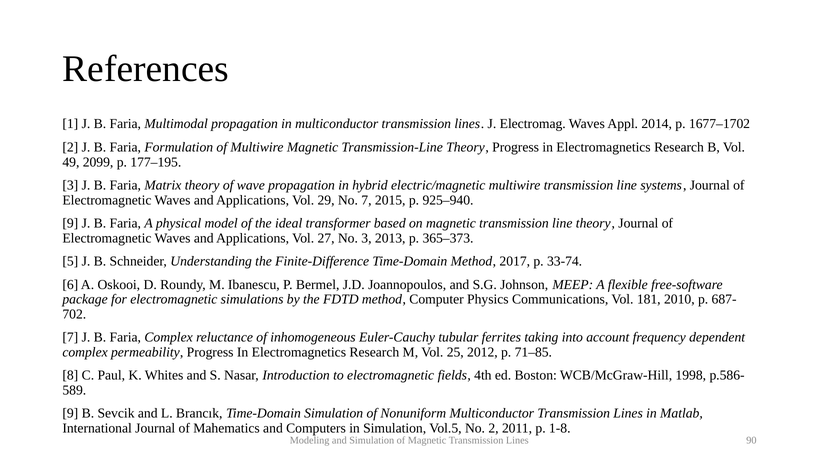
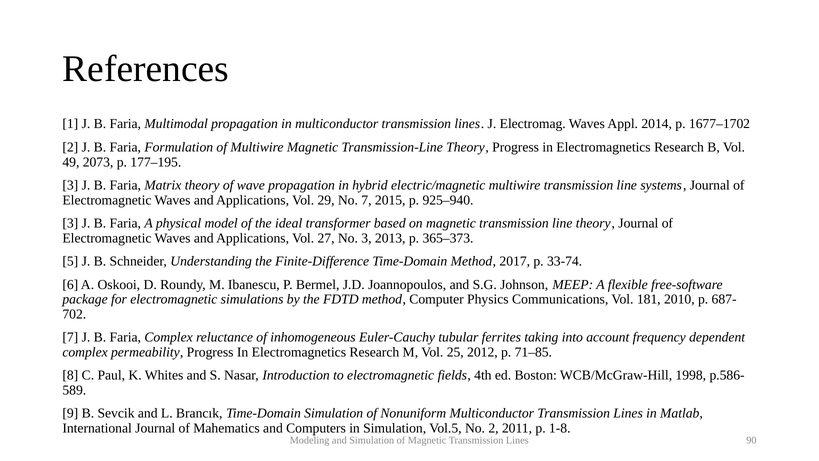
2099: 2099 -> 2073
9 at (70, 223): 9 -> 3
